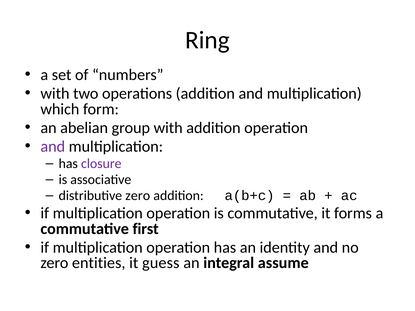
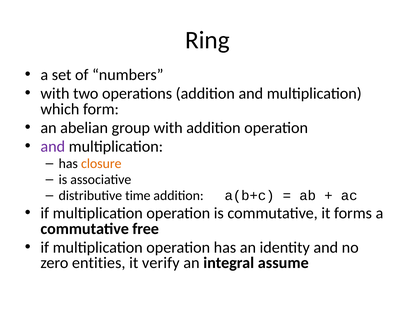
closure colour: purple -> orange
distributive zero: zero -> time
first: first -> free
guess: guess -> verify
